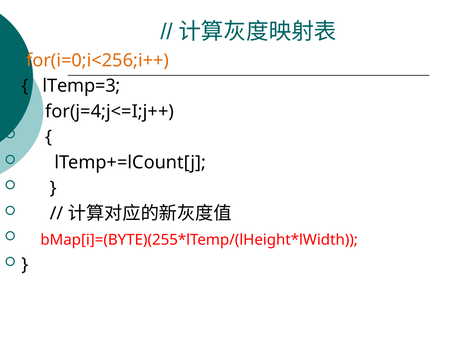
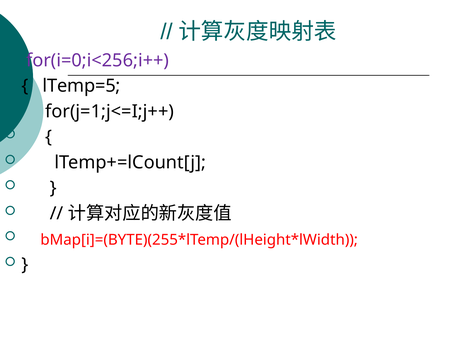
for(i=0;i<256;i++ colour: orange -> purple
lTemp=3: lTemp=3 -> lTemp=5
for(j=4;j<=I;j++: for(j=4;j<=I;j++ -> for(j=1;j<=I;j++
